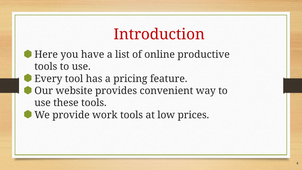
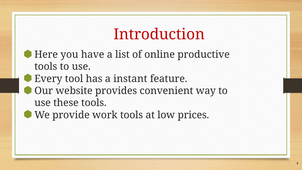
pricing: pricing -> instant
